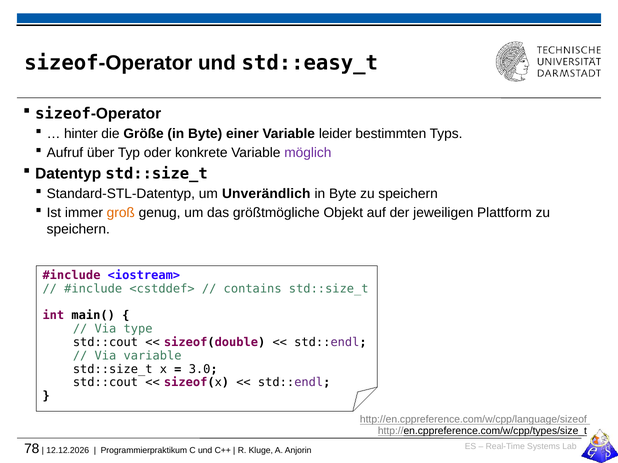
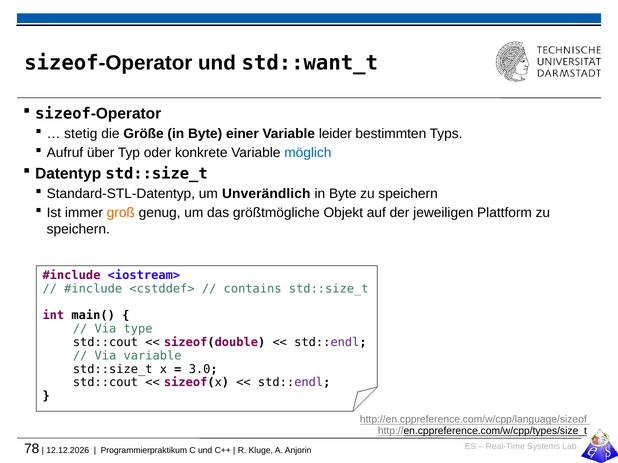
std::easy_t: std::easy_t -> std::want_t
hinter: hinter -> stetig
möglich colour: purple -> blue
